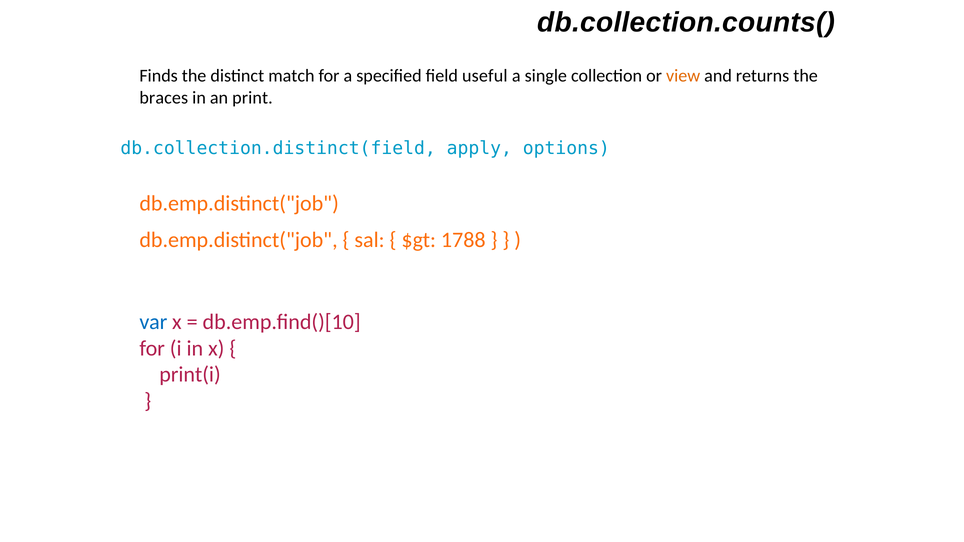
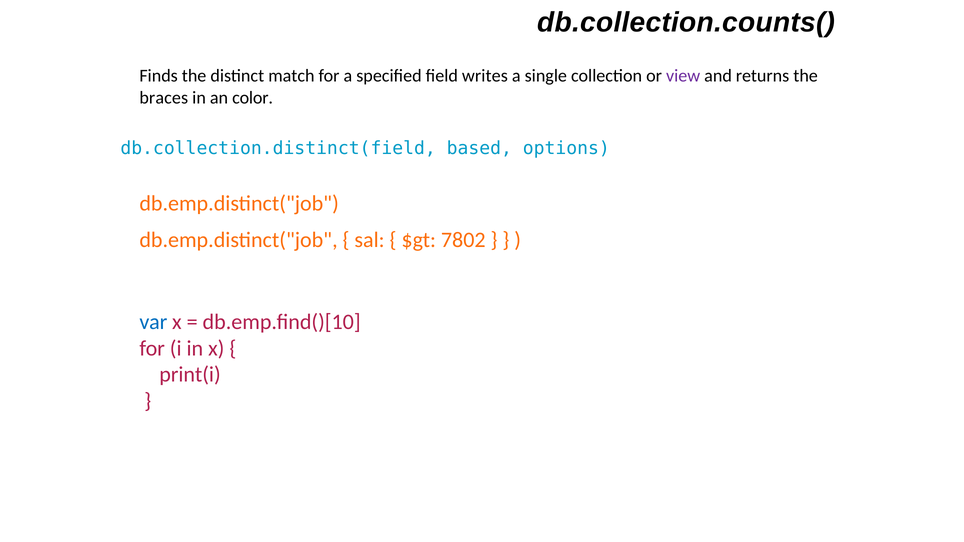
useful: useful -> writes
view colour: orange -> purple
print: print -> color
apply: apply -> based
1788: 1788 -> 7802
